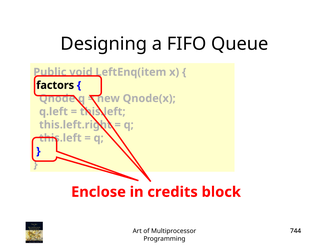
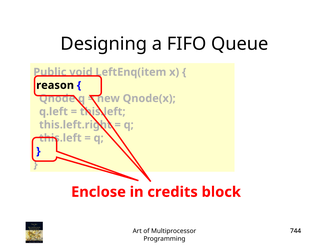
factors: factors -> reason
